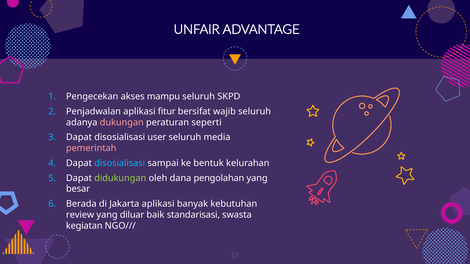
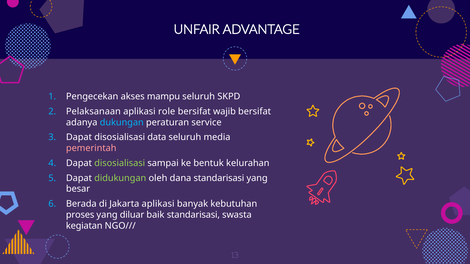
Penjadwalan: Penjadwalan -> Pelaksanaan
fitur: fitur -> role
wajib seluruh: seluruh -> bersifat
dukungan colour: pink -> light blue
seperti: seperti -> service
user: user -> data
disosialisasi at (120, 163) colour: light blue -> light green
dana pengolahan: pengolahan -> standarisasi
review: review -> proses
